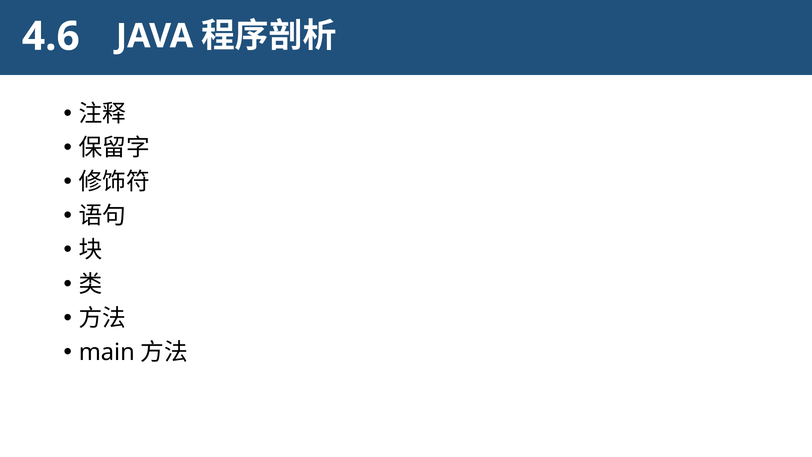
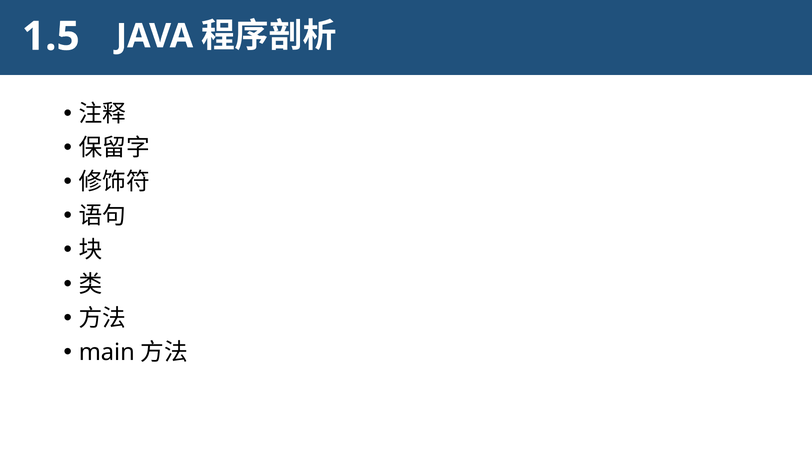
4.6: 4.6 -> 1.5
